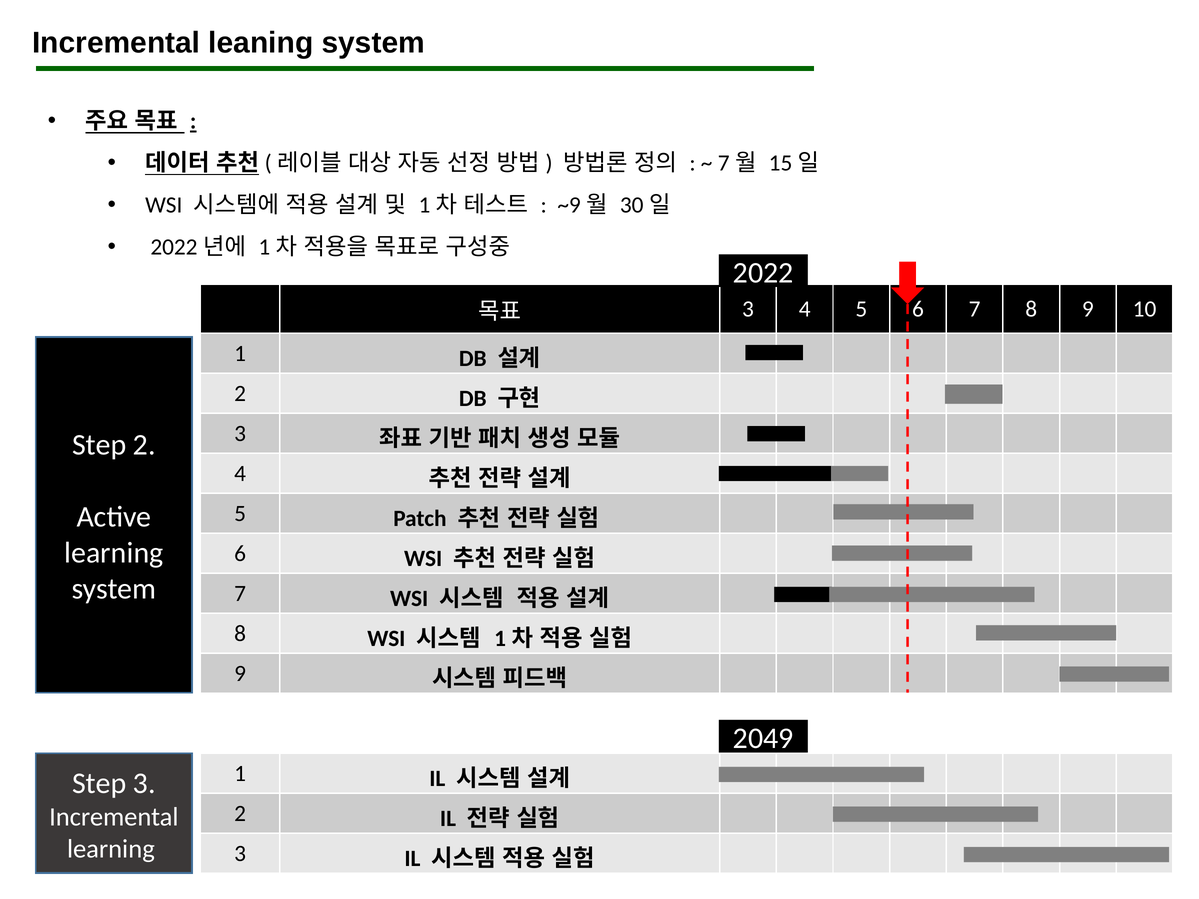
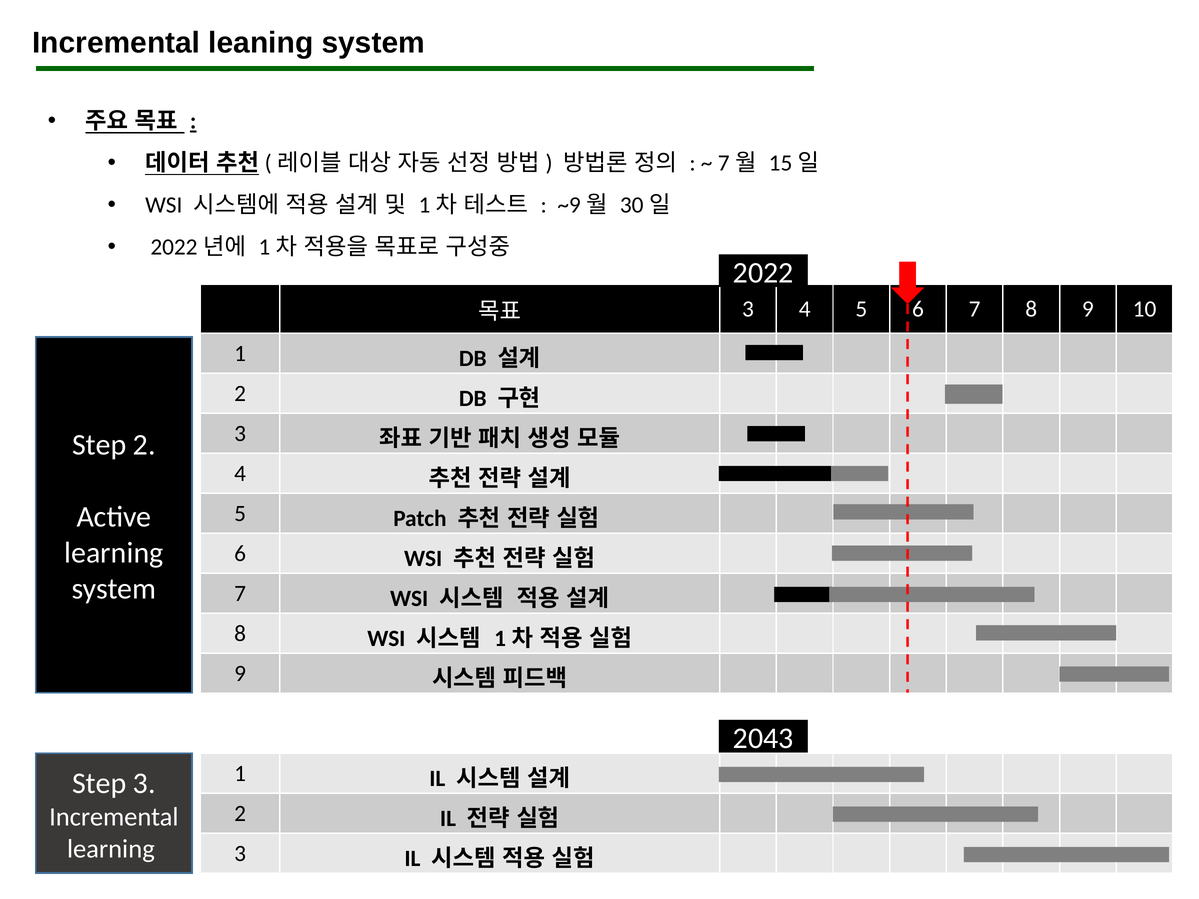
2049: 2049 -> 2043
